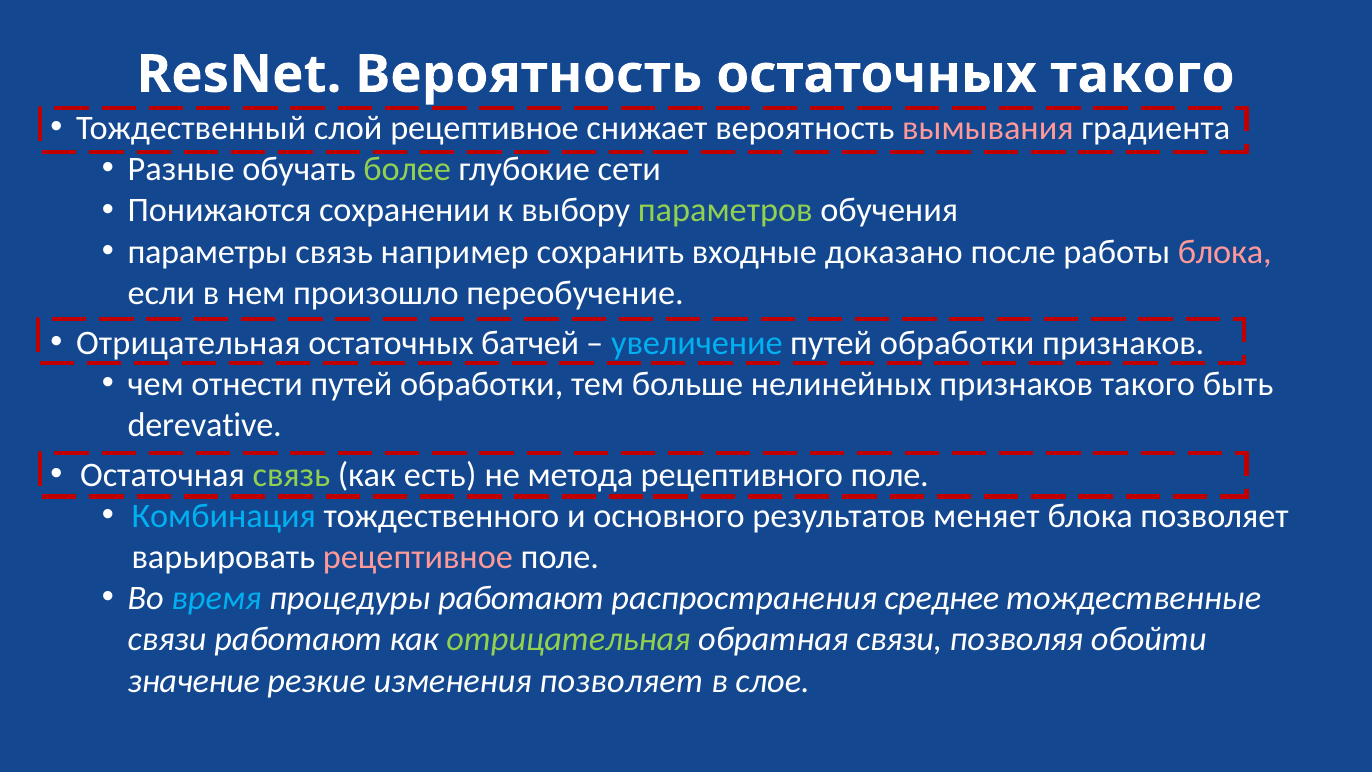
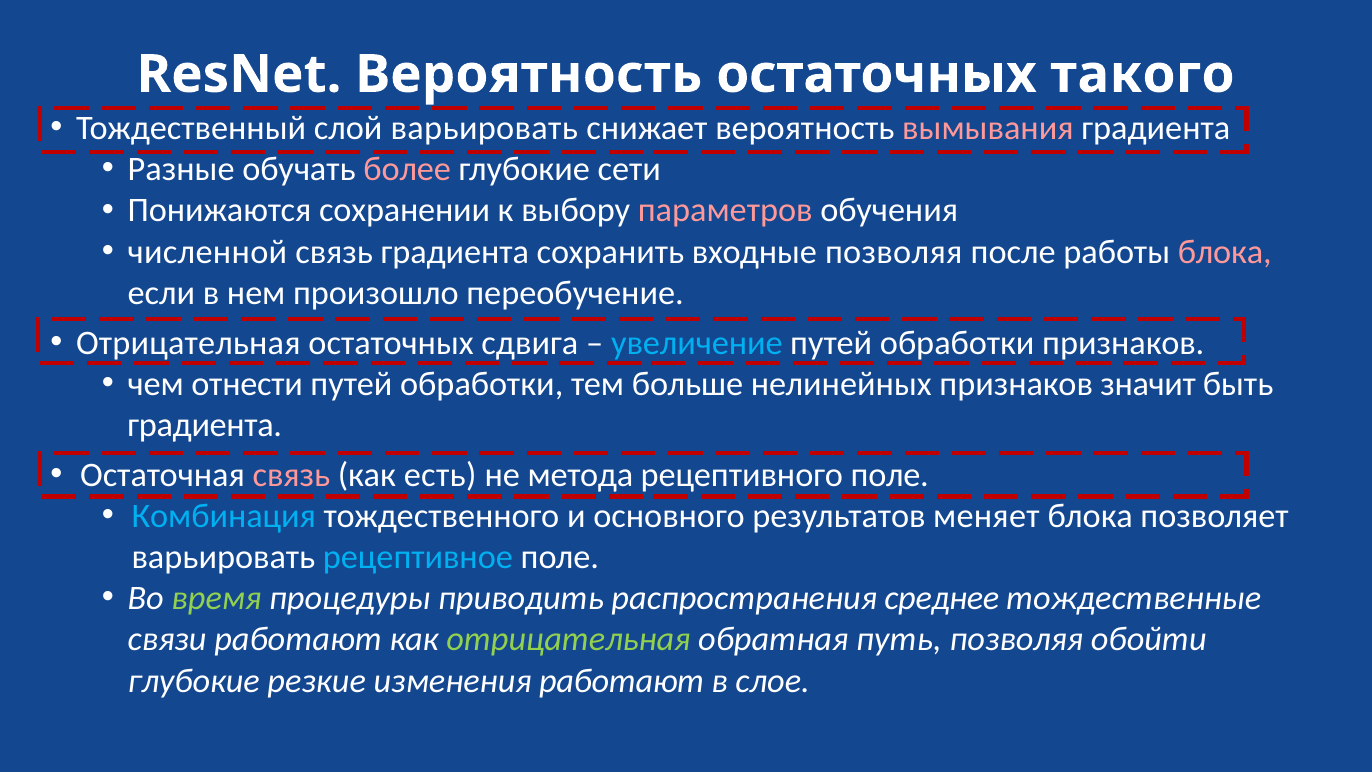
слой рецептивное: рецептивное -> варьировать
более colour: light green -> pink
параметров colour: light green -> pink
параметры: параметры -> численной
связь например: например -> градиента
входные доказано: доказано -> позволяя
батчей: батчей -> сдвига
признаков такого: такого -> значит
derevative at (205, 425): derevative -> градиента
связь at (291, 475) colour: light green -> pink
рецептивное at (418, 557) colour: pink -> light blue
время colour: light blue -> light green
процедуры работают: работают -> приводить
обратная связи: связи -> путь
значение at (194, 681): значение -> глубокие
изменения позволяет: позволяет -> работают
